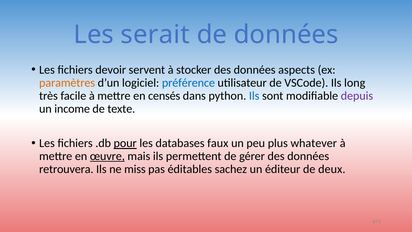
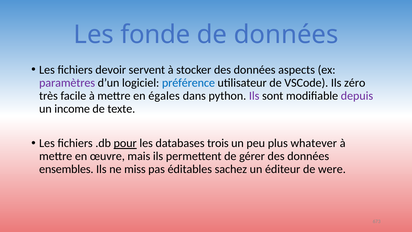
serait: serait -> fonde
paramètres colour: orange -> purple
long: long -> zéro
censés: censés -> égales
Ils at (254, 96) colour: blue -> purple
faux: faux -> trois
œuvre underline: present -> none
retrouvera: retrouvera -> ensembles
deux: deux -> were
